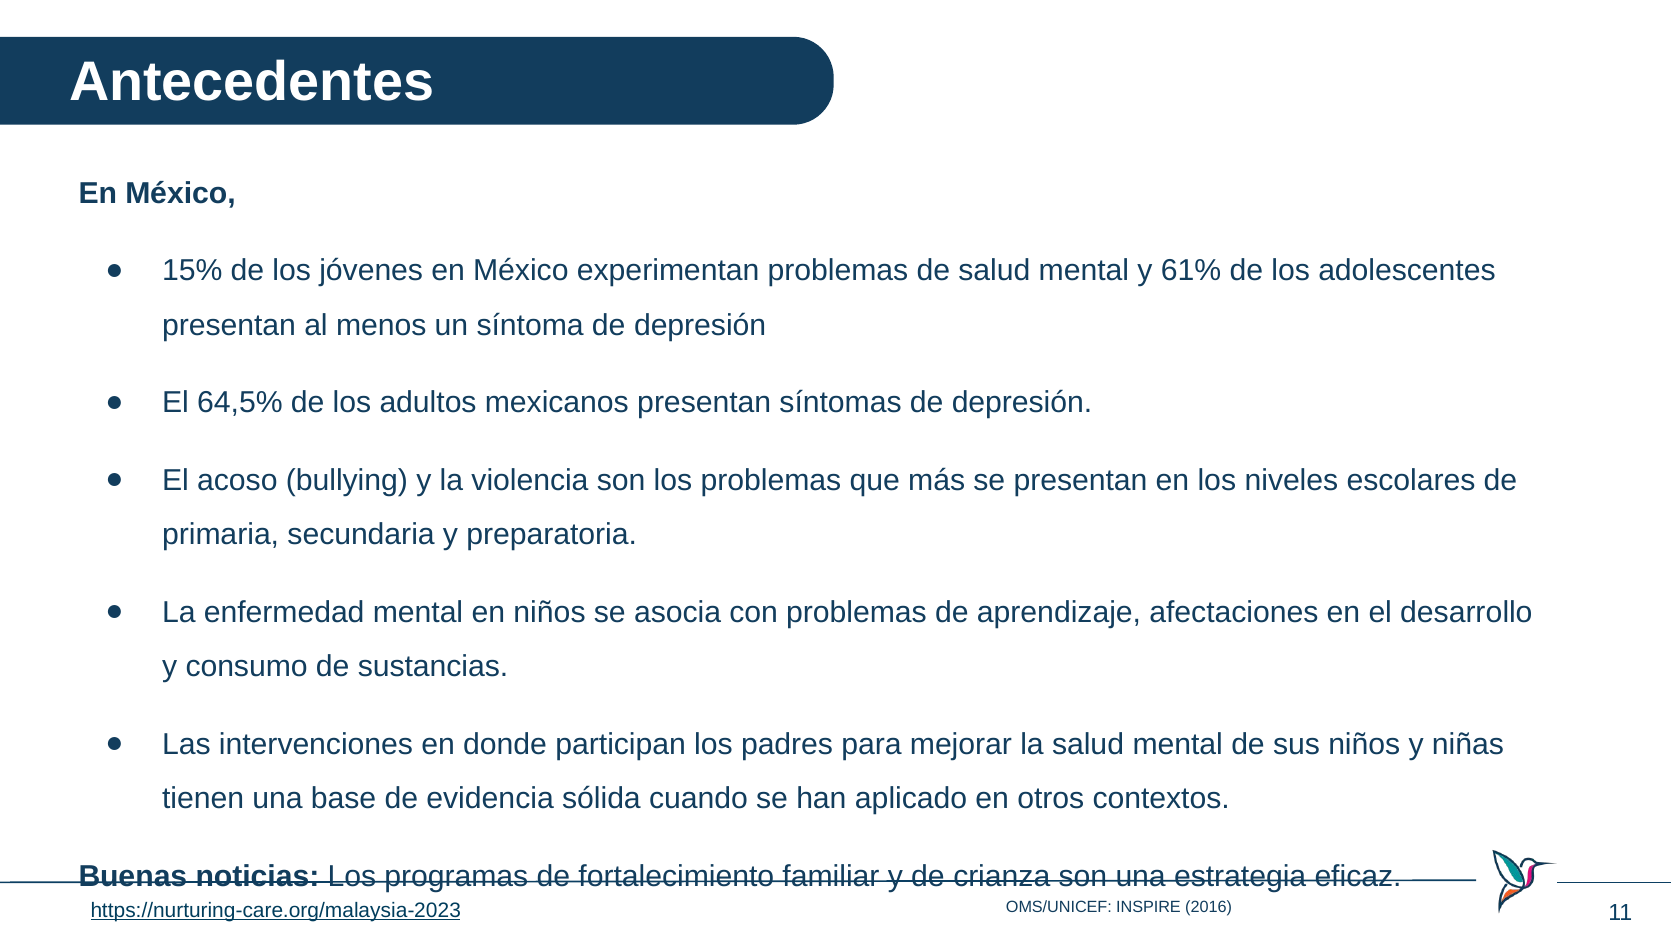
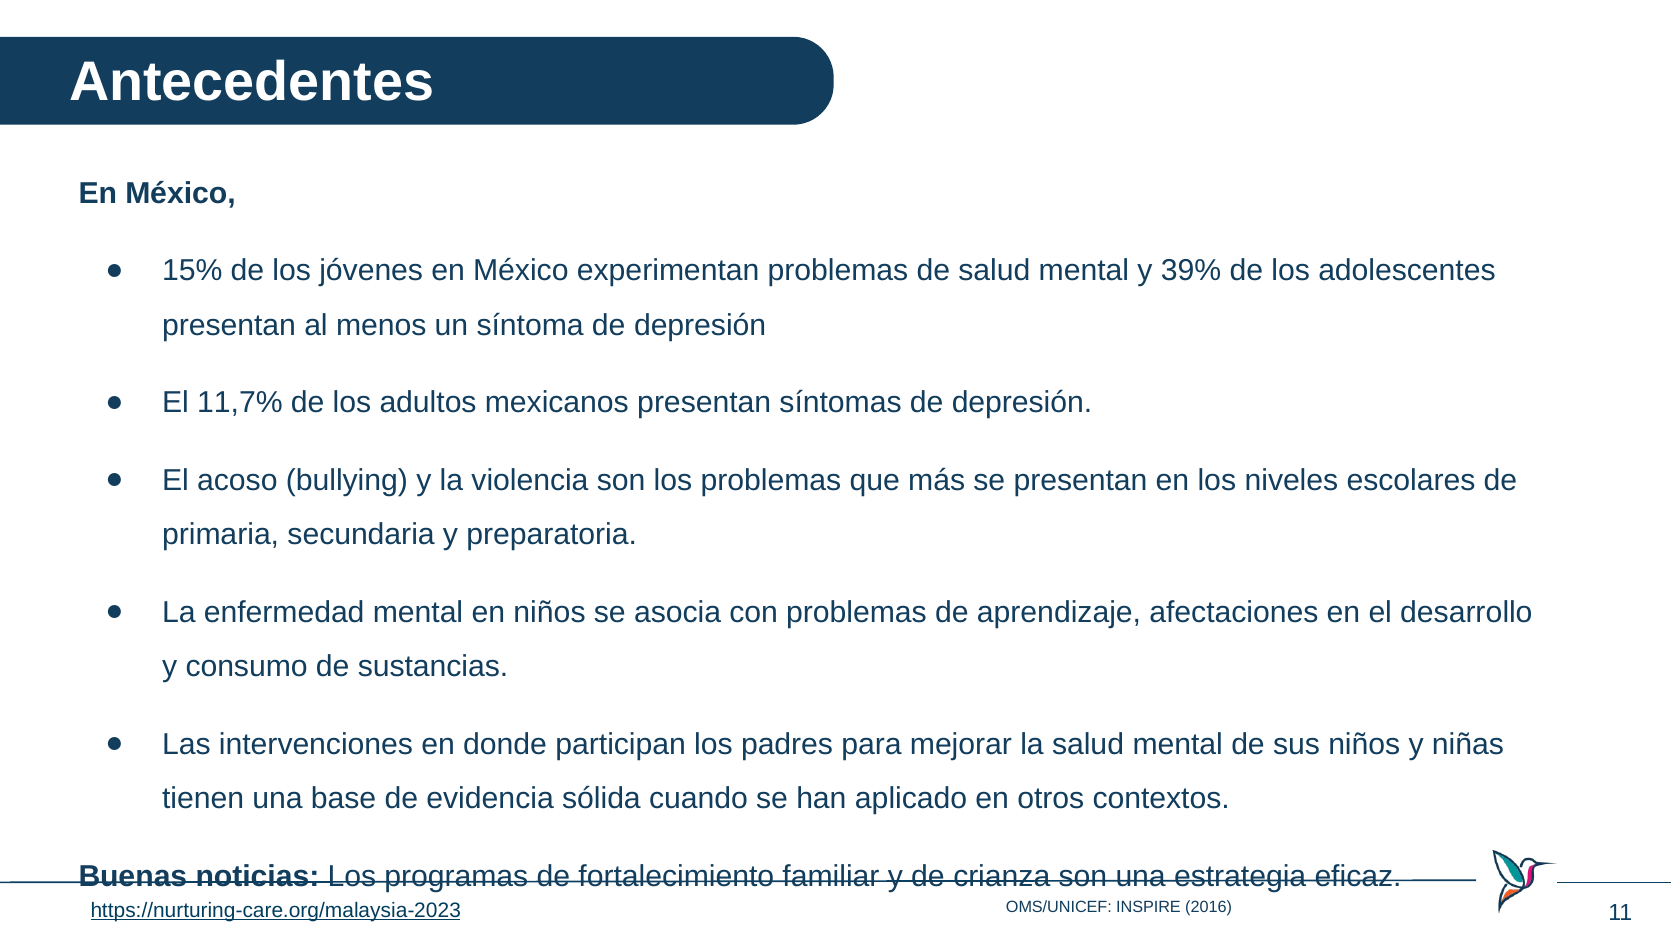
61%: 61% -> 39%
64,5%: 64,5% -> 11,7%
